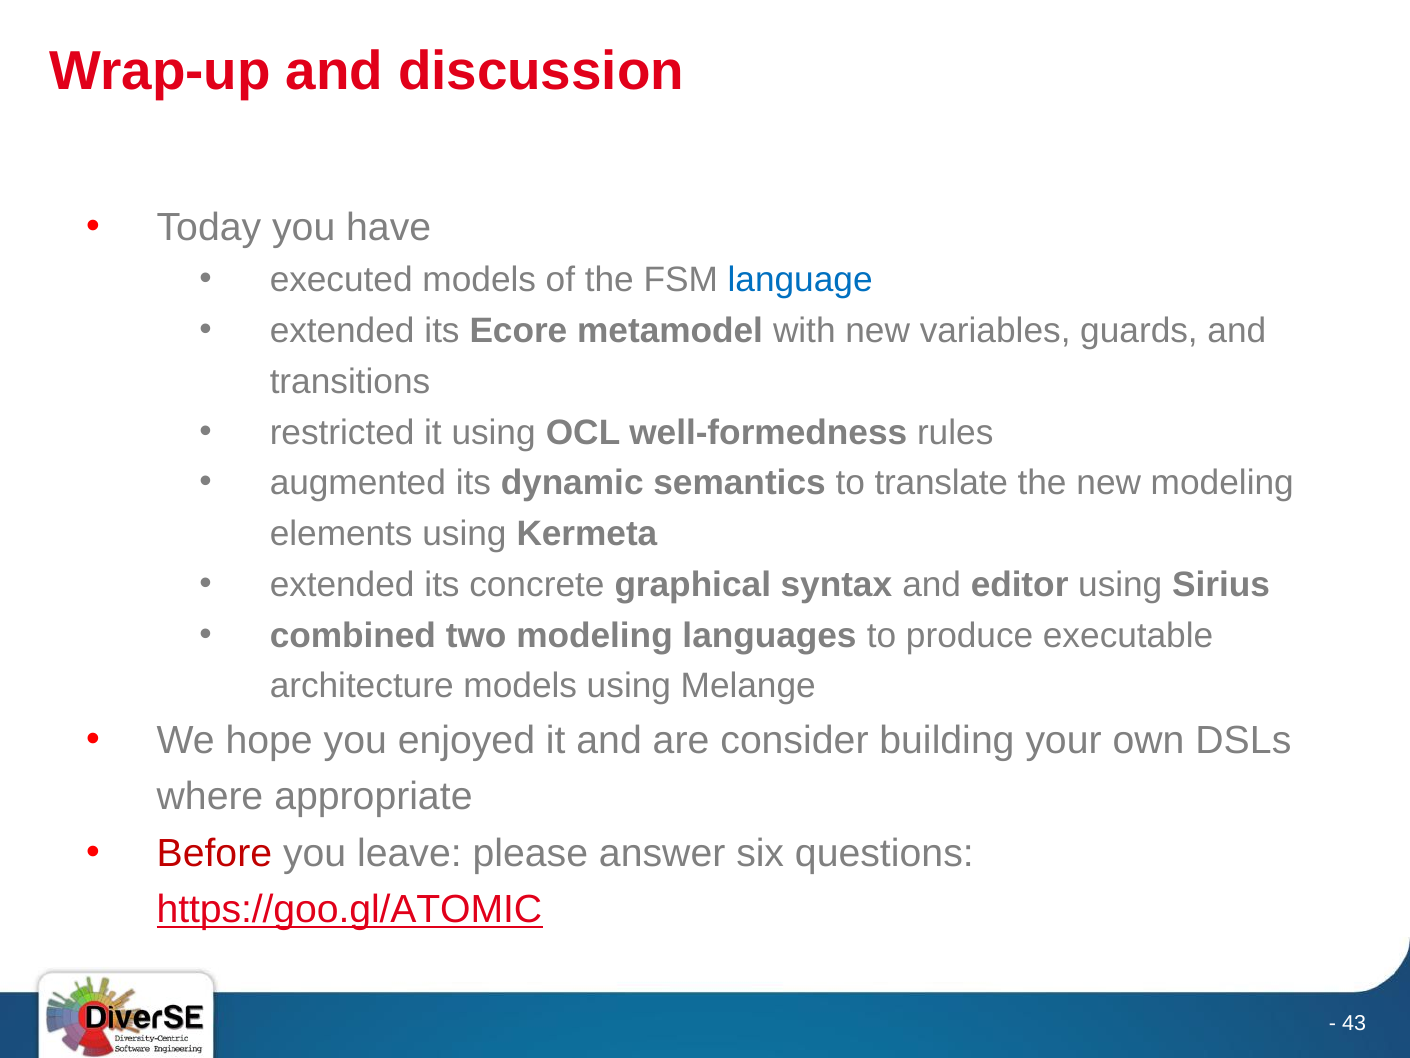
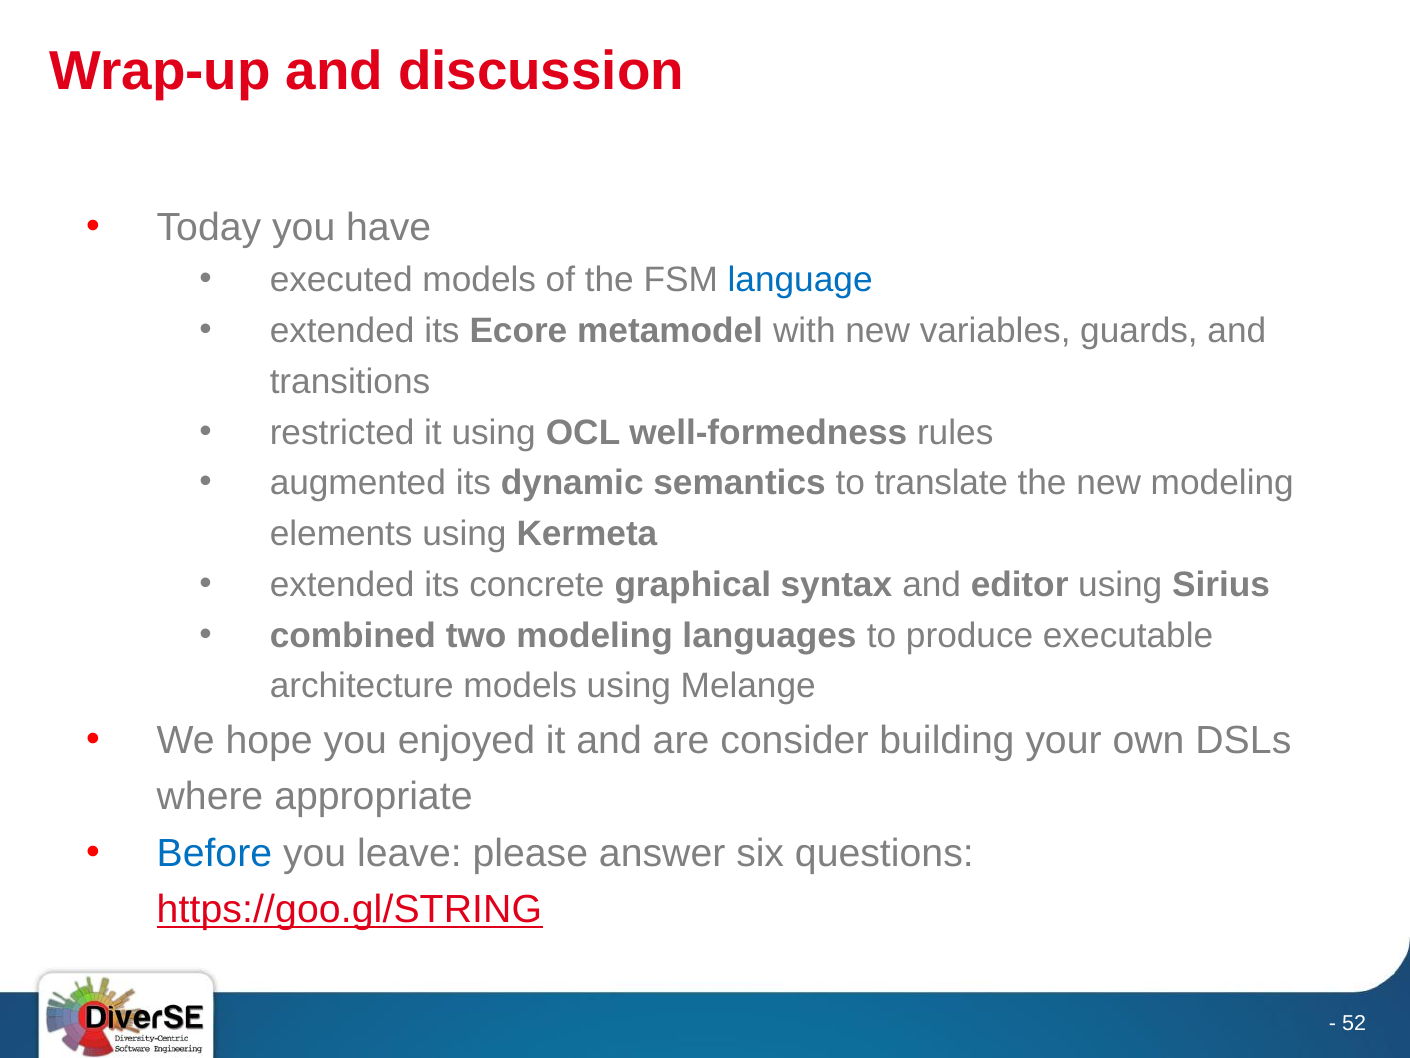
Before colour: red -> blue
https://goo.gl/ATOMIC: https://goo.gl/ATOMIC -> https://goo.gl/STRING
43: 43 -> 52
